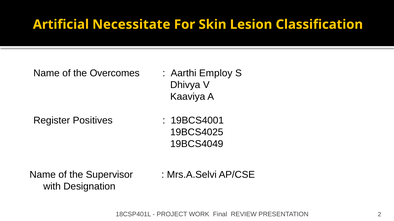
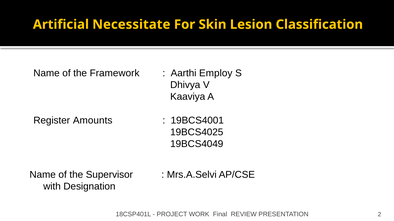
Overcomes: Overcomes -> Framework
Positives: Positives -> Amounts
